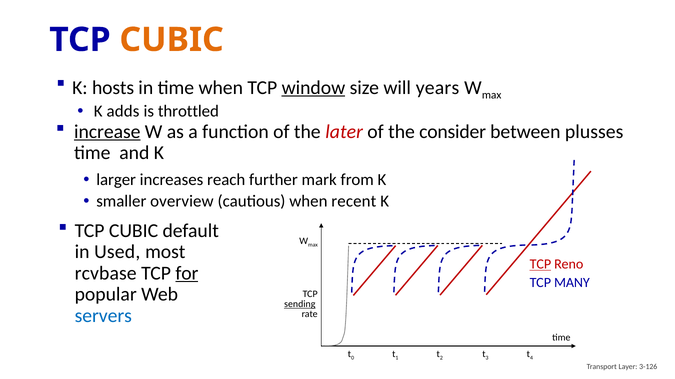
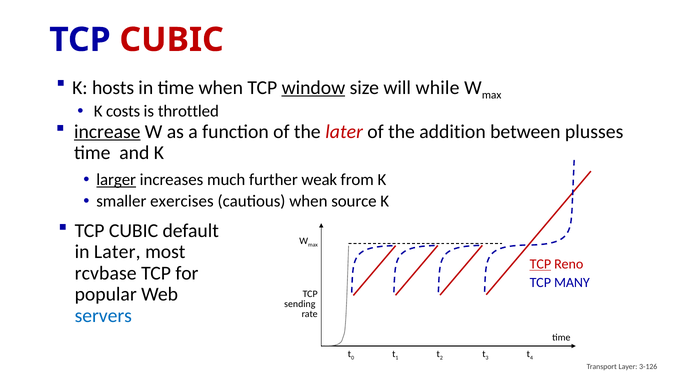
CUBIC at (172, 40) colour: orange -> red
years: years -> while
adds: adds -> costs
consider: consider -> addition
larger underline: none -> present
reach: reach -> much
mark: mark -> weak
overview: overview -> exercises
recent: recent -> source
in Used: Used -> Later
for underline: present -> none
sending underline: present -> none
